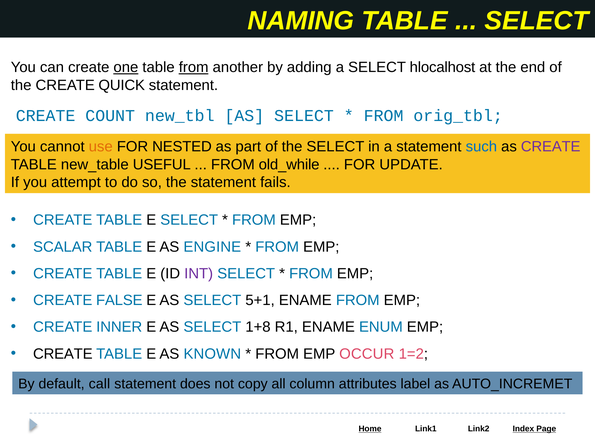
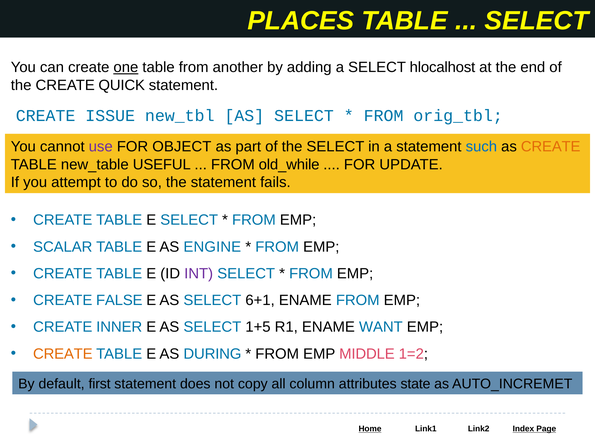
NAMING: NAMING -> PLACES
from at (194, 67) underline: present -> none
COUNT: COUNT -> ISSUE
use colour: orange -> purple
NESTED: NESTED -> OBJECT
CREATE at (551, 147) colour: purple -> orange
5+1: 5+1 -> 6+1
1+8: 1+8 -> 1+5
ENUM: ENUM -> WANT
CREATE at (63, 354) colour: black -> orange
KNOWN: KNOWN -> DURING
OCCUR: OCCUR -> MIDDLE
call: call -> first
label: label -> state
